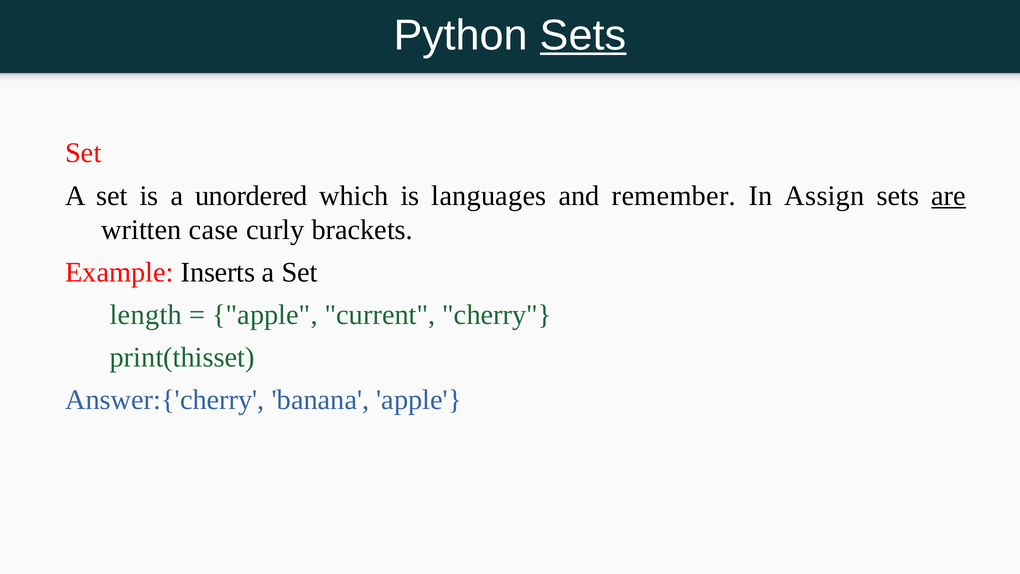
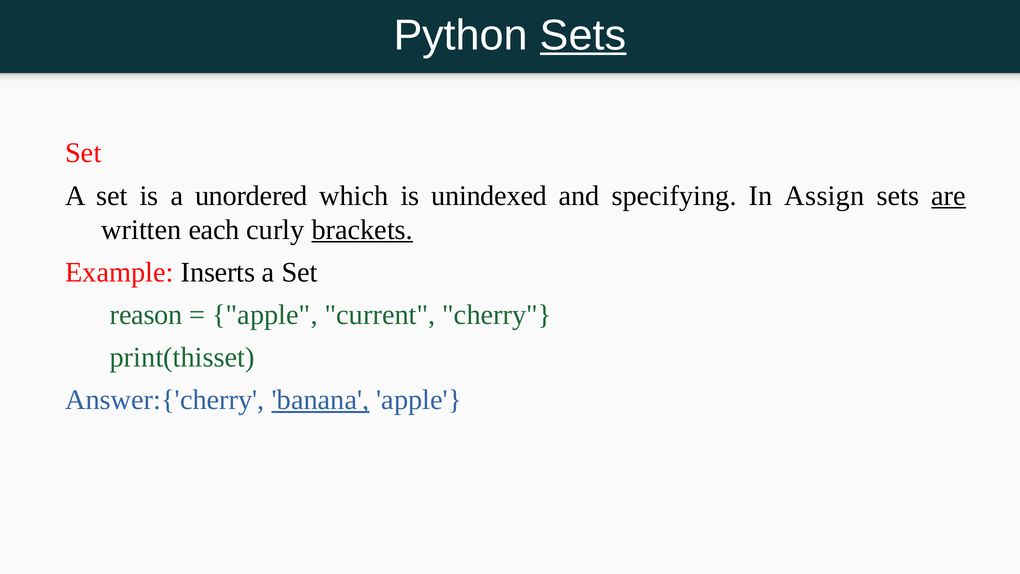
languages: languages -> unindexed
remember: remember -> specifying
case: case -> each
brackets underline: none -> present
length: length -> reason
banana underline: none -> present
